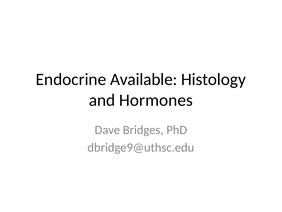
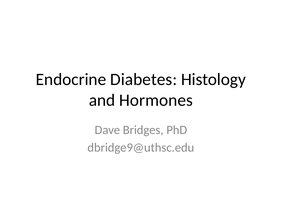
Available: Available -> Diabetes
